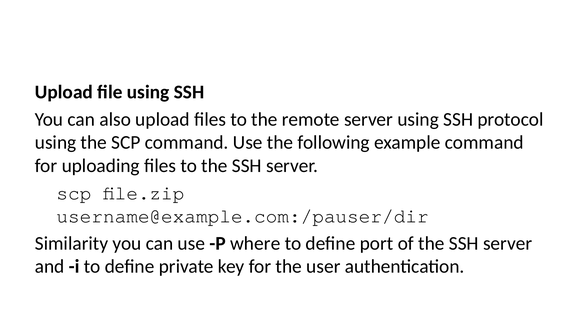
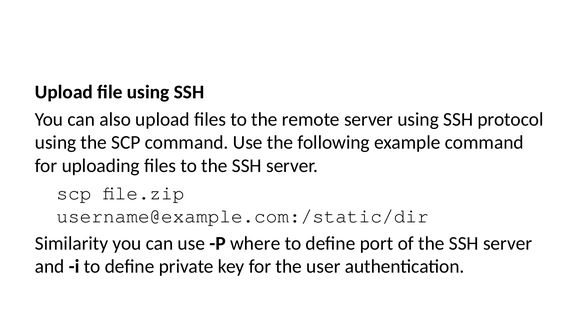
username@example.com:/pauser/dir: username@example.com:/pauser/dir -> username@example.com:/static/dir
